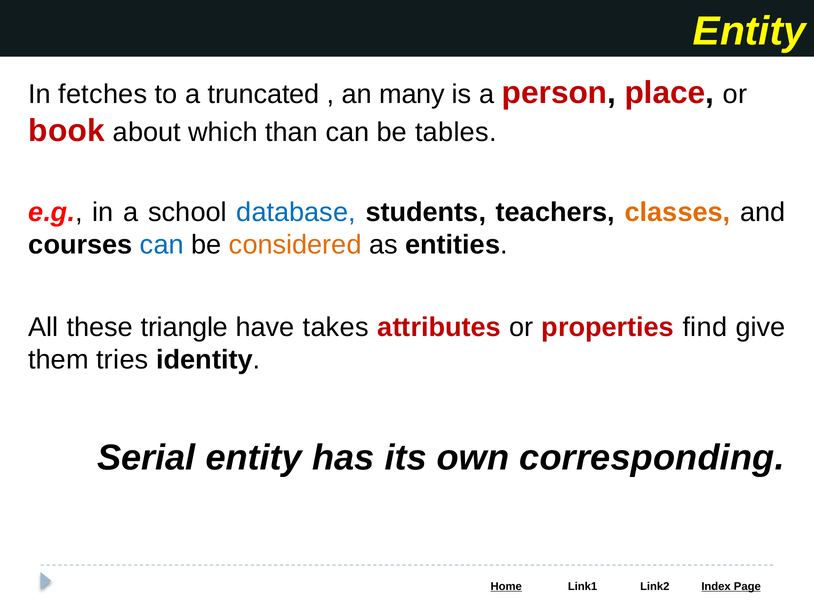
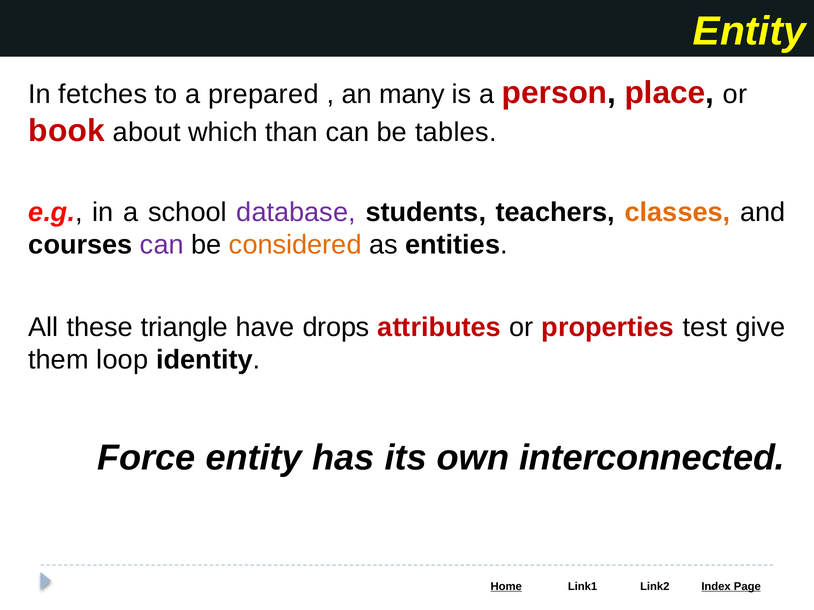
truncated: truncated -> prepared
database colour: blue -> purple
can at (162, 245) colour: blue -> purple
takes: takes -> drops
find: find -> test
tries: tries -> loop
Serial: Serial -> Force
corresponding: corresponding -> interconnected
